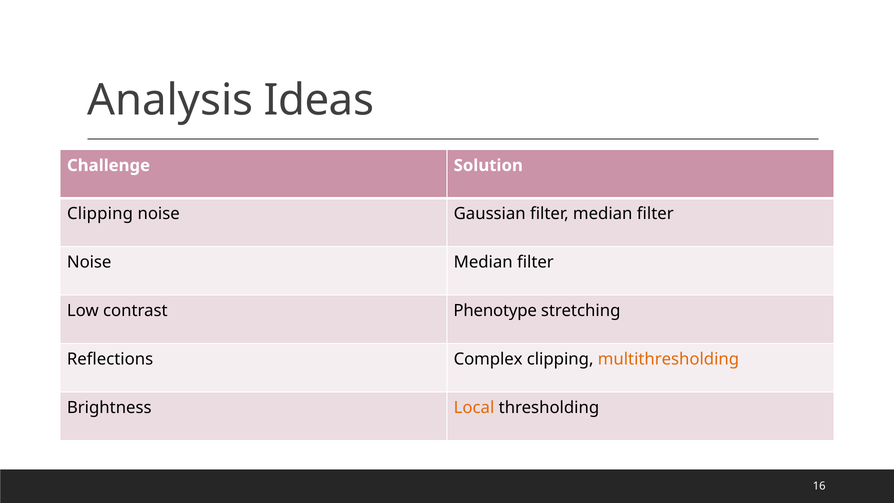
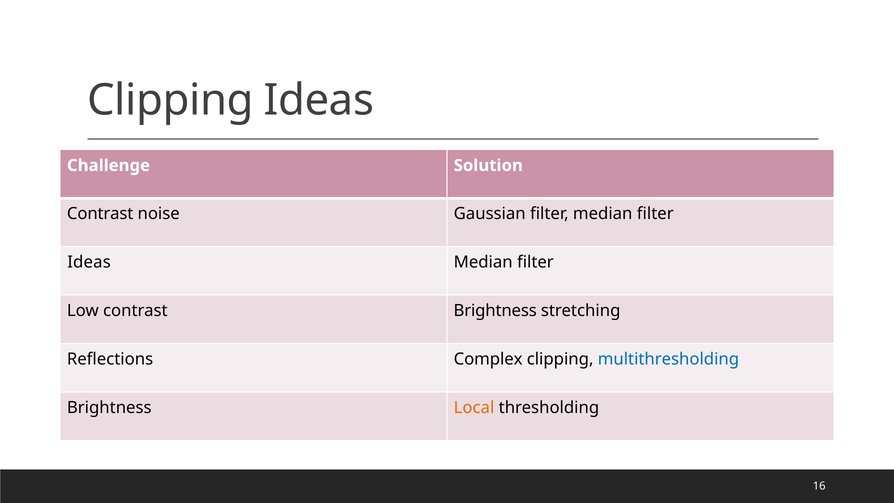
Analysis at (170, 100): Analysis -> Clipping
Clipping at (100, 214): Clipping -> Contrast
Noise at (89, 262): Noise -> Ideas
contrast Phenotype: Phenotype -> Brightness
multithresholding colour: orange -> blue
